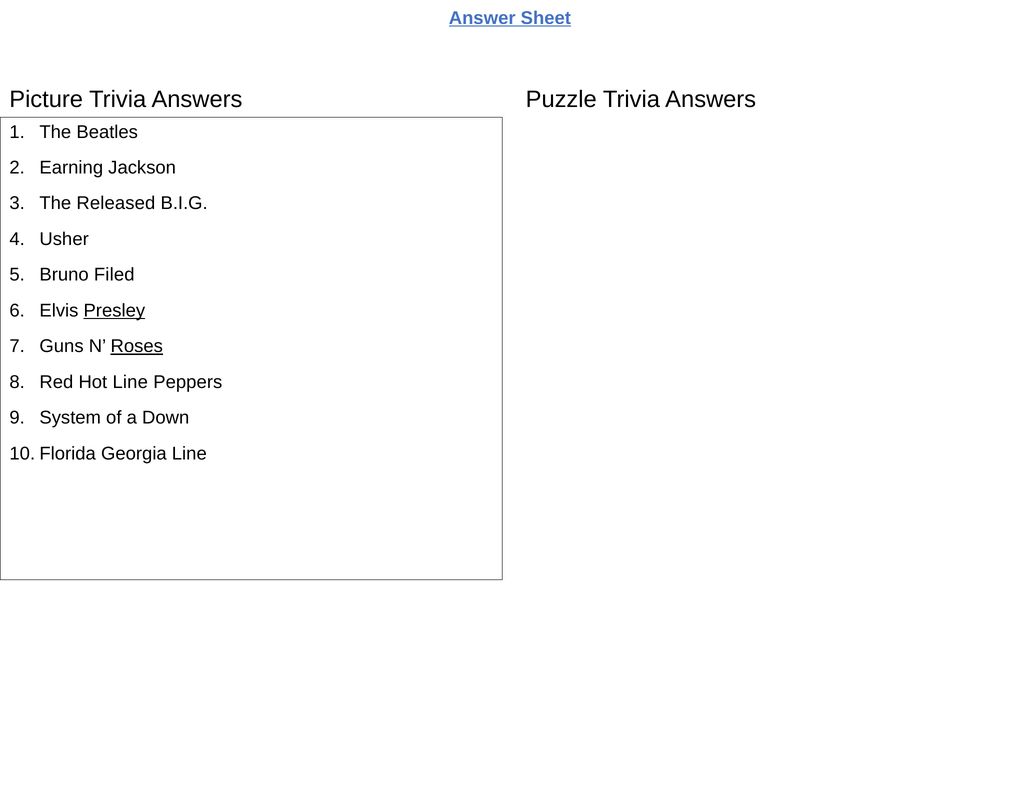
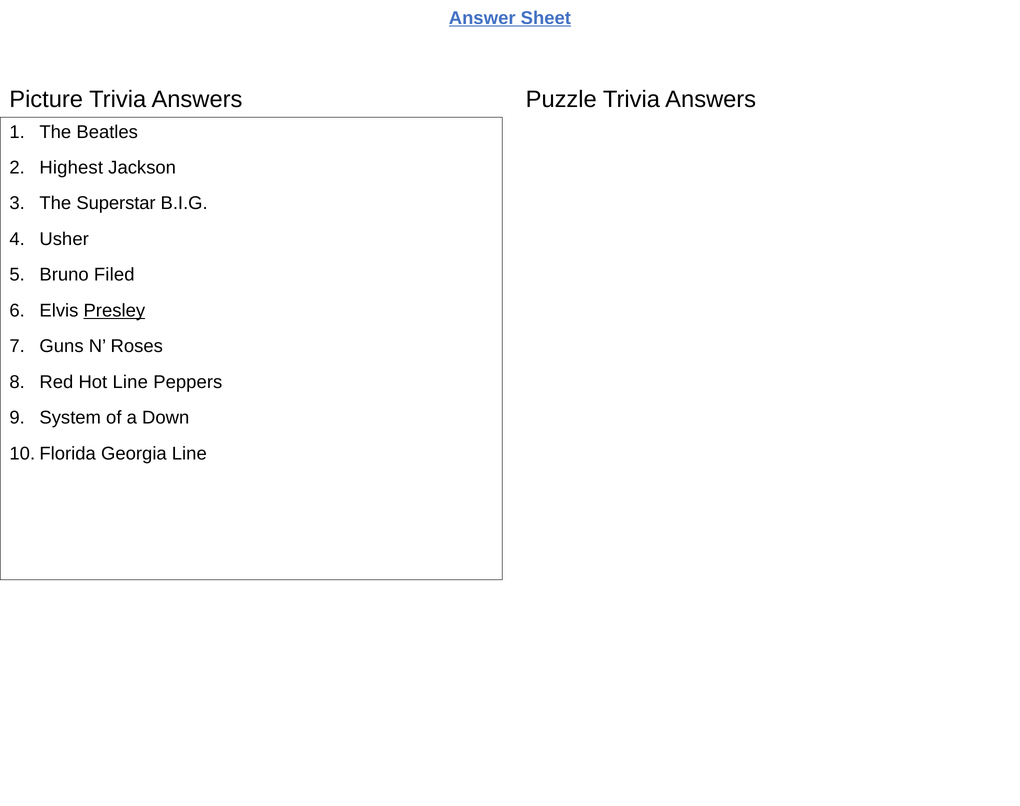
Earning: Earning -> Highest
Released: Released -> Superstar
Roses underline: present -> none
